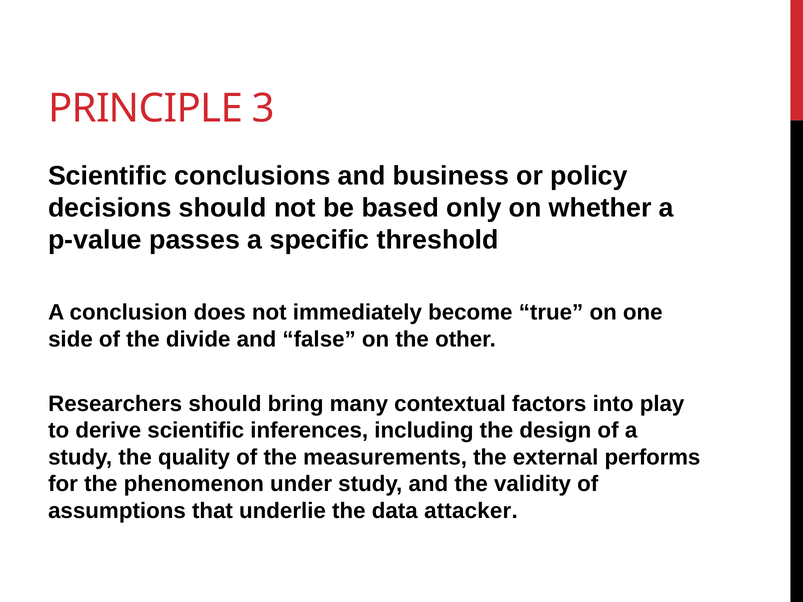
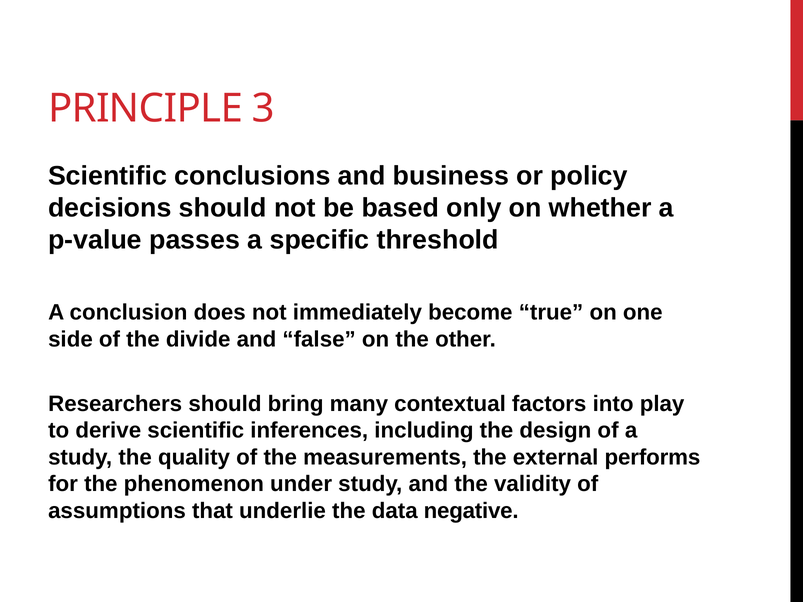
attacker: attacker -> negative
